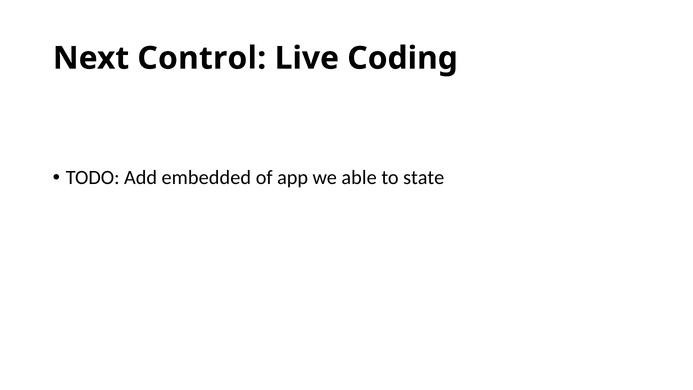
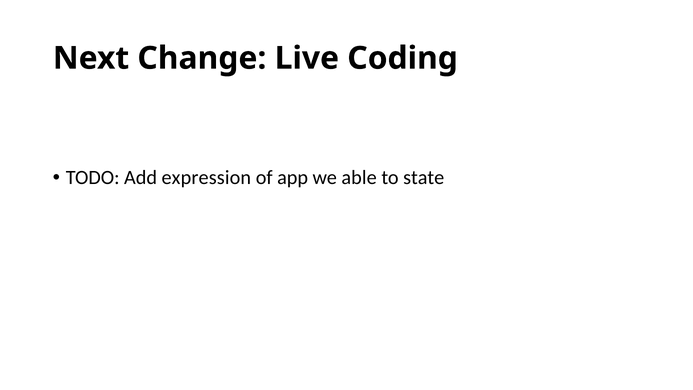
Control: Control -> Change
embedded: embedded -> expression
